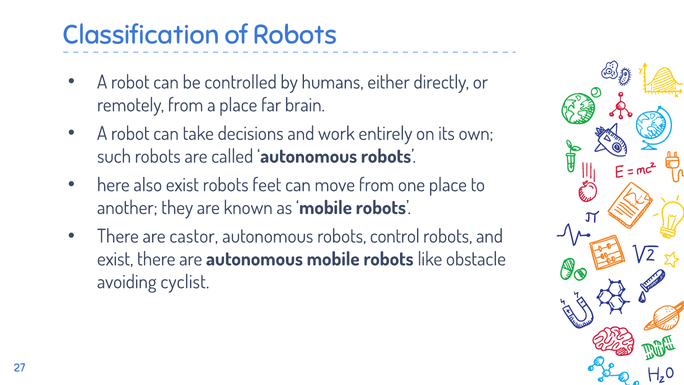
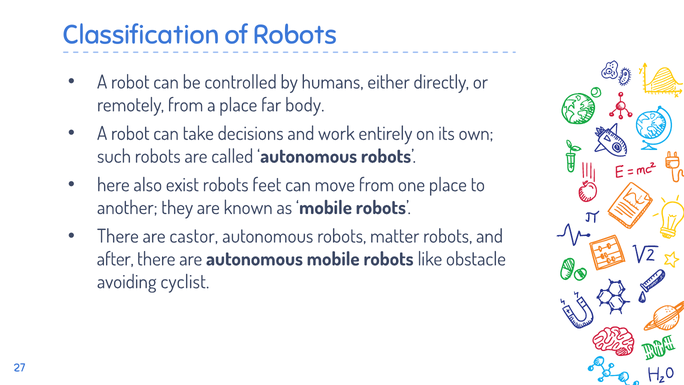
brain: brain -> body
control: control -> matter
exist at (115, 259): exist -> after
